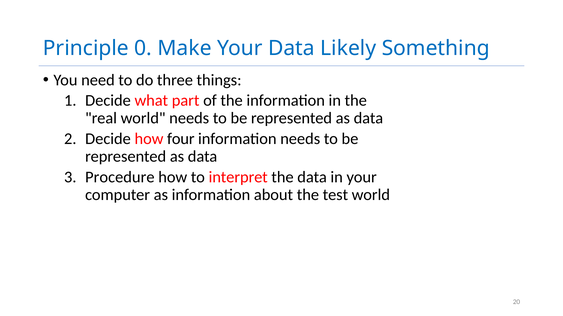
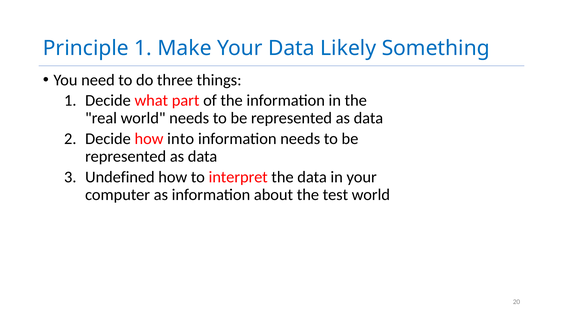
Principle 0: 0 -> 1
four: four -> into
Procedure: Procedure -> Undefined
